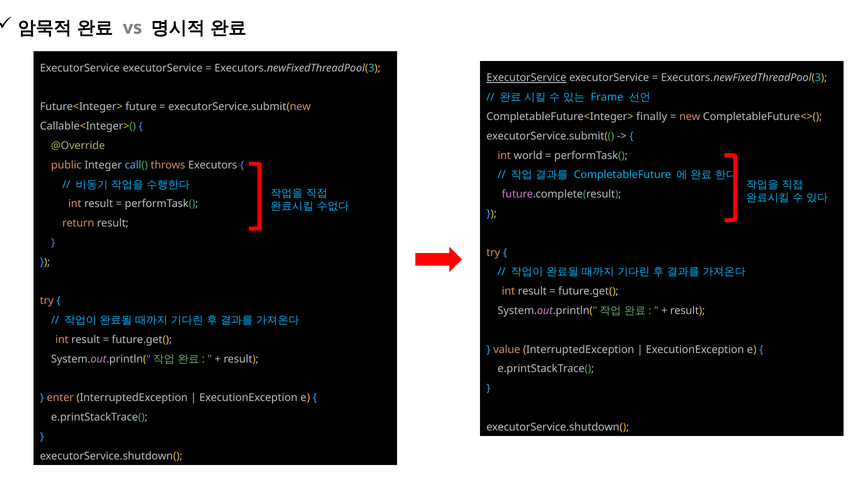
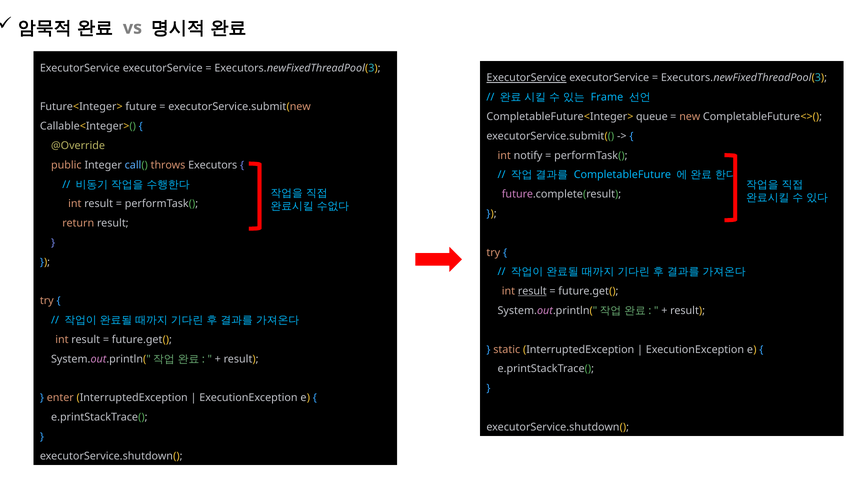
finally: finally -> queue
world: world -> notify
result at (532, 291) underline: none -> present
value: value -> static
